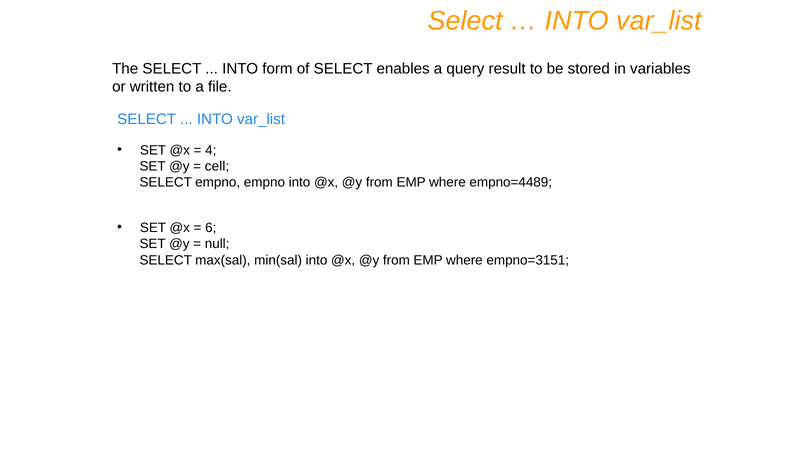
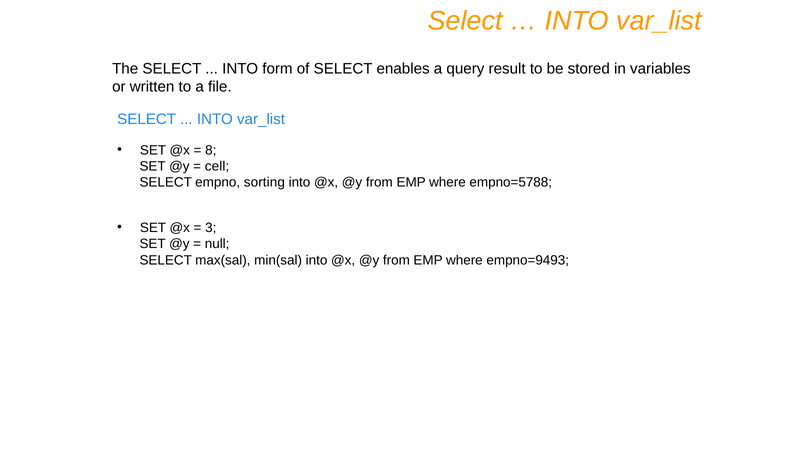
4: 4 -> 8
empno empno: empno -> sorting
empno=4489: empno=4489 -> empno=5788
6: 6 -> 3
empno=3151: empno=3151 -> empno=9493
